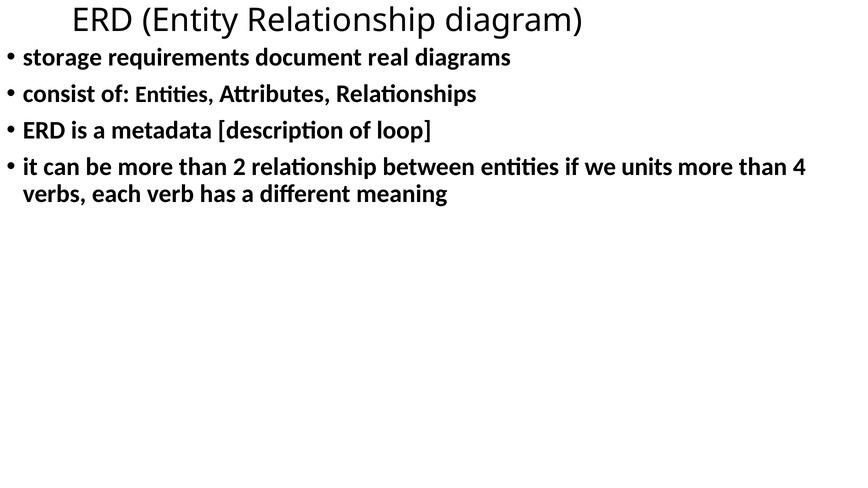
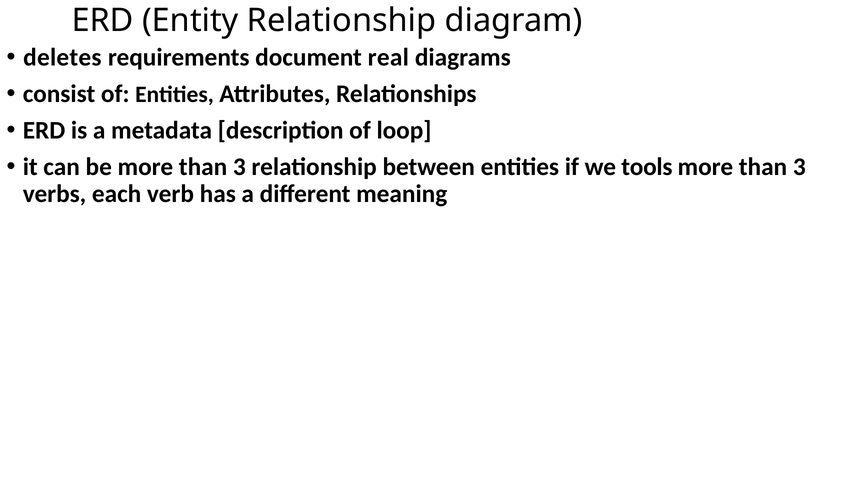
storage: storage -> deletes
be more than 2: 2 -> 3
units: units -> tools
4 at (799, 167): 4 -> 3
